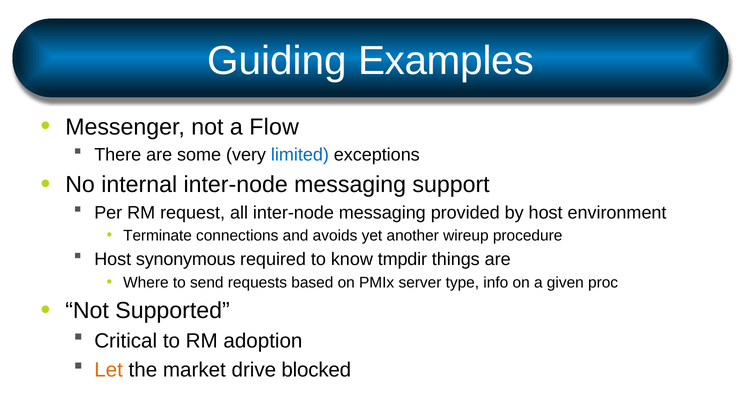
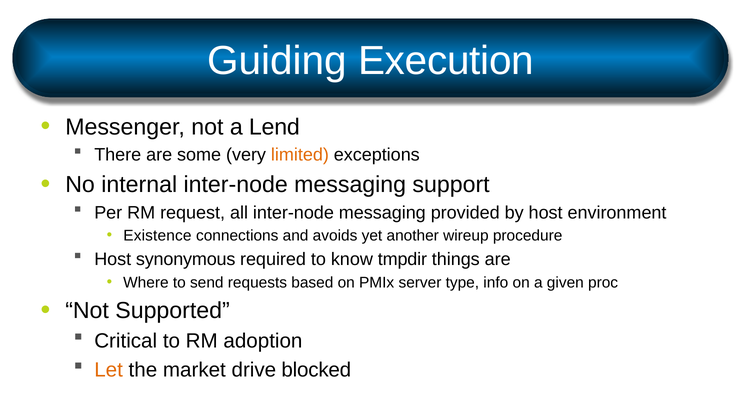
Examples: Examples -> Execution
Flow: Flow -> Lend
limited colour: blue -> orange
Terminate: Terminate -> Existence
